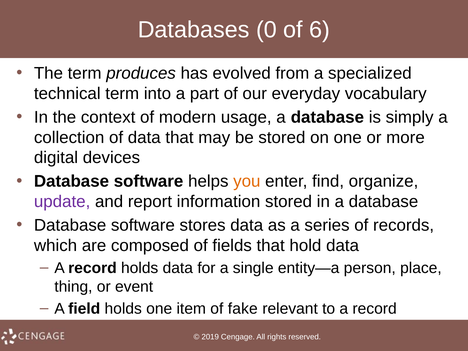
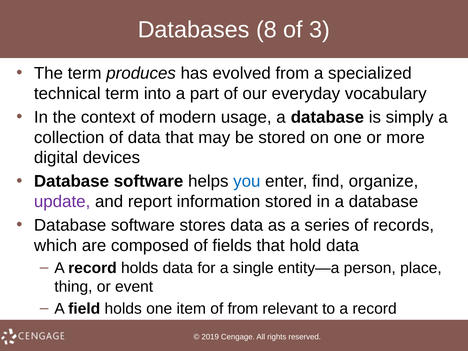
0: 0 -> 8
6: 6 -> 3
you colour: orange -> blue
of fake: fake -> from
